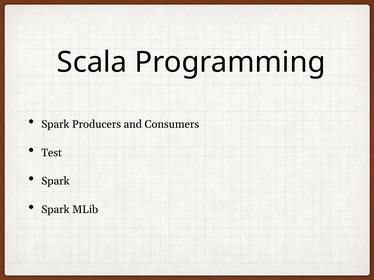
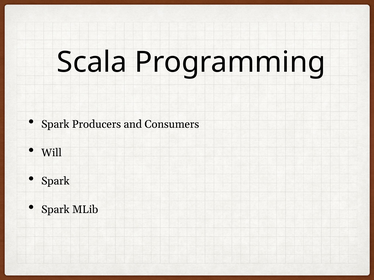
Test: Test -> Will
